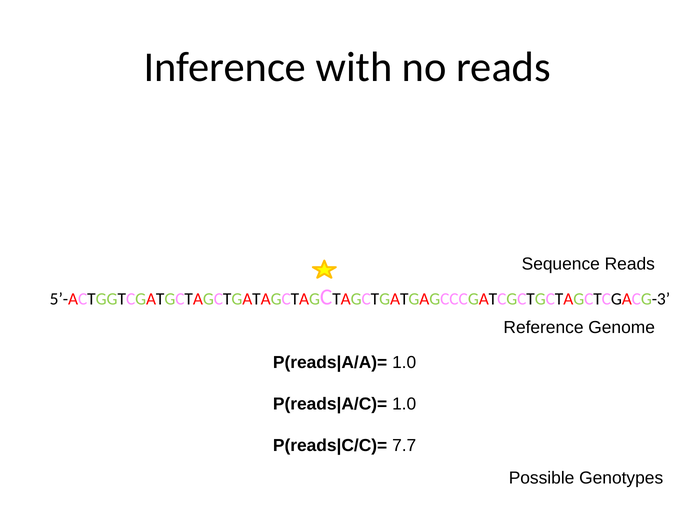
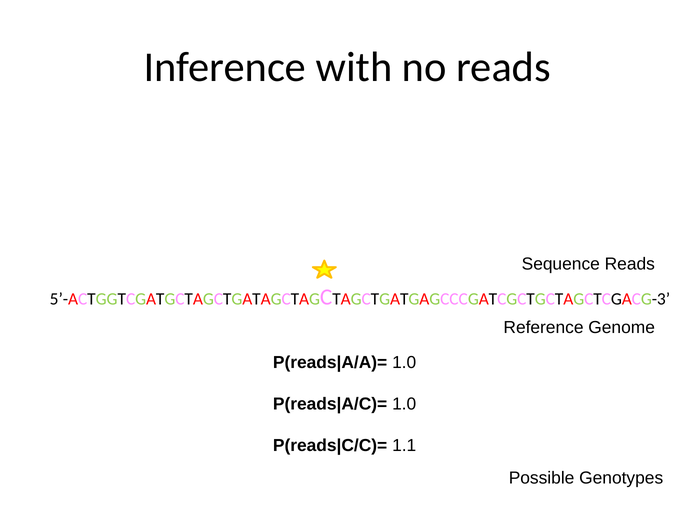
7.7: 7.7 -> 1.1
